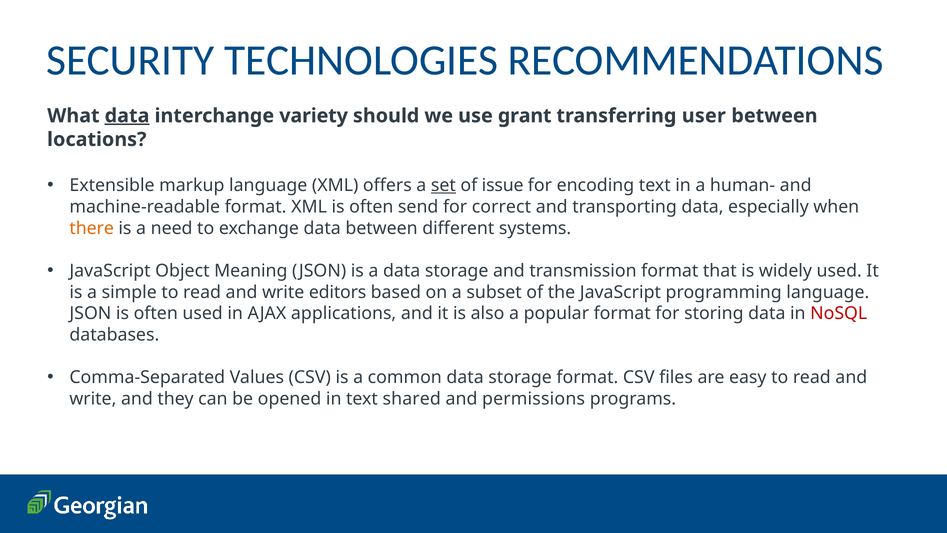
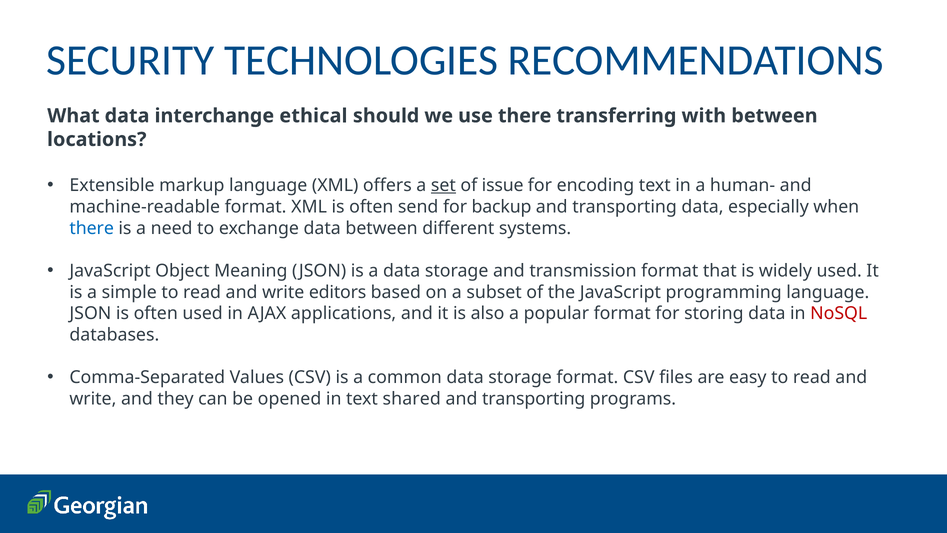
data at (127, 116) underline: present -> none
variety: variety -> ethical
use grant: grant -> there
user: user -> with
correct: correct -> backup
there at (92, 228) colour: orange -> blue
permissions at (534, 399): permissions -> transporting
